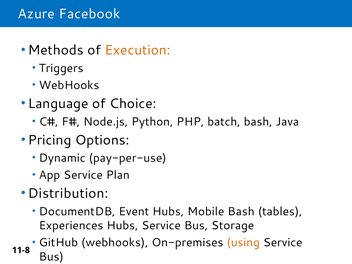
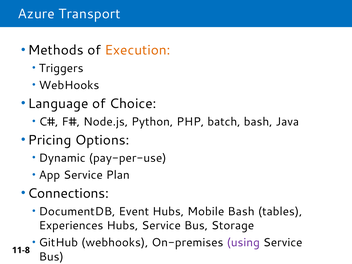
Facebook: Facebook -> Transport
Distribution: Distribution -> Connections
using colour: orange -> purple
